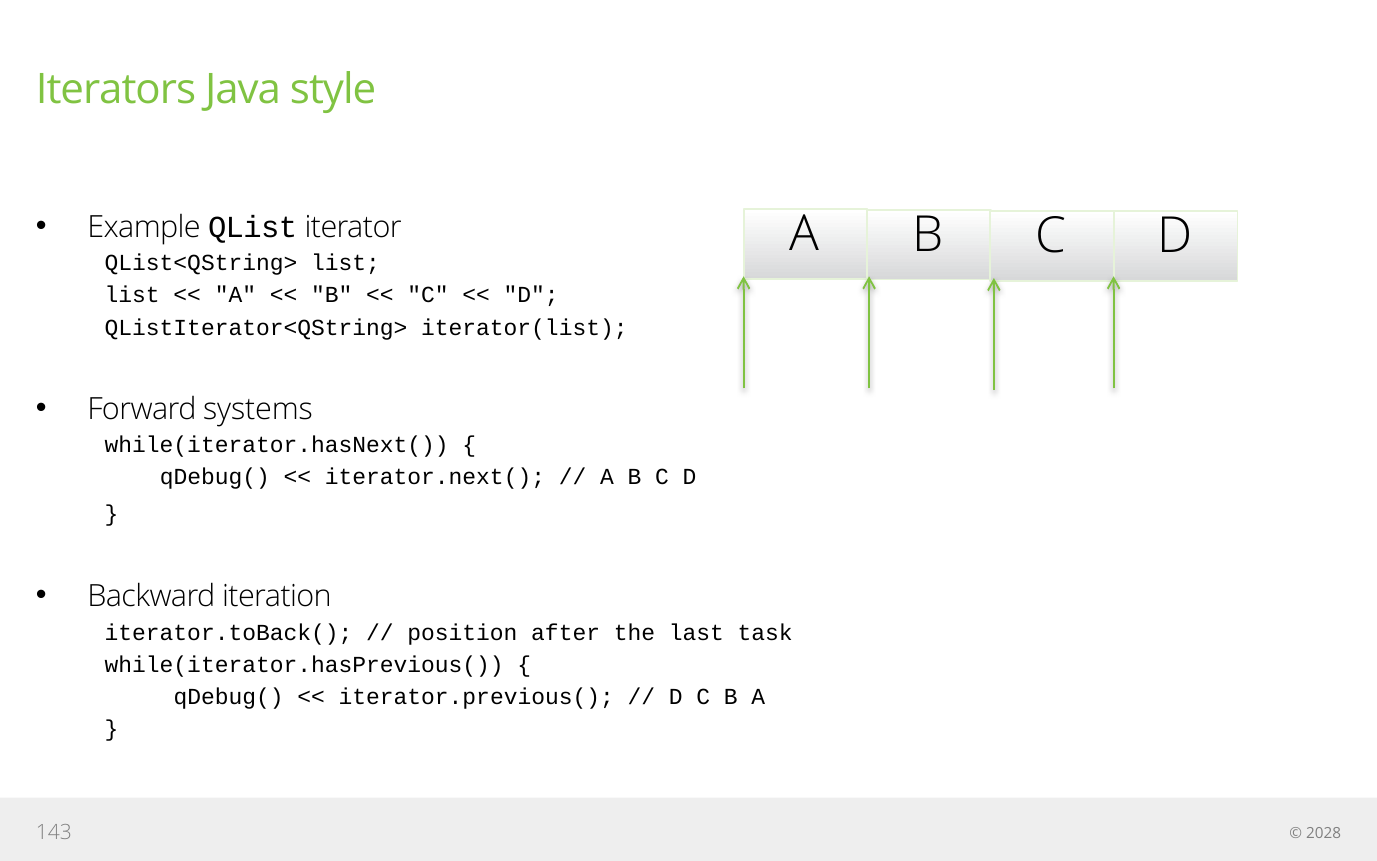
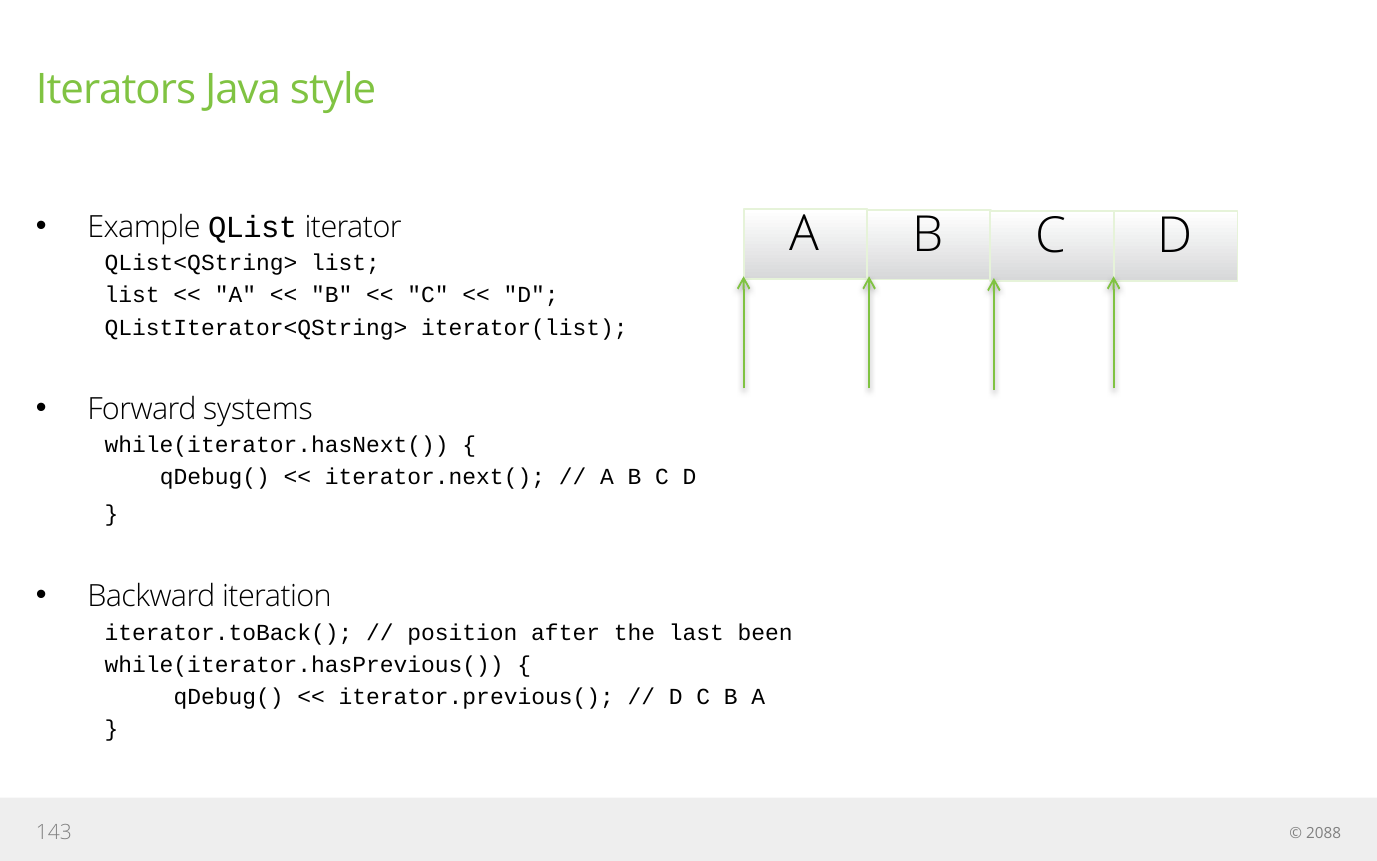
task: task -> been
2028: 2028 -> 2088
